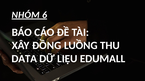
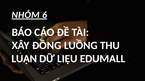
DATA: DATA -> LUẬN
